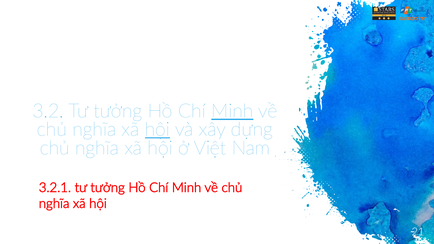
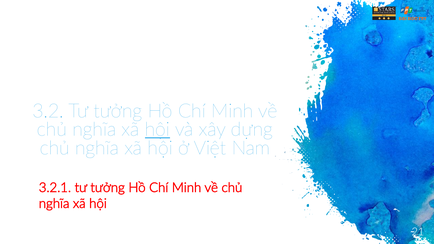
Minh at (232, 111) underline: present -> none
